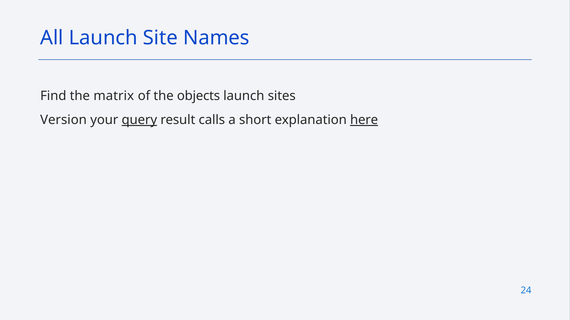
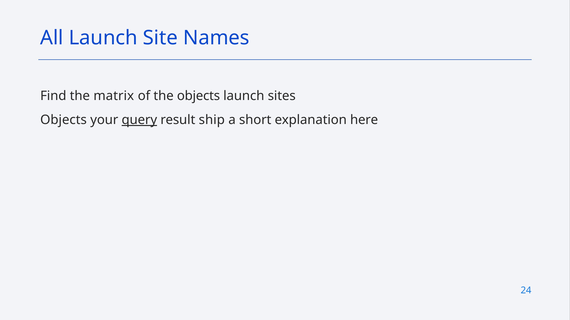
Version at (64, 120): Version -> Objects
calls: calls -> ship
here underline: present -> none
